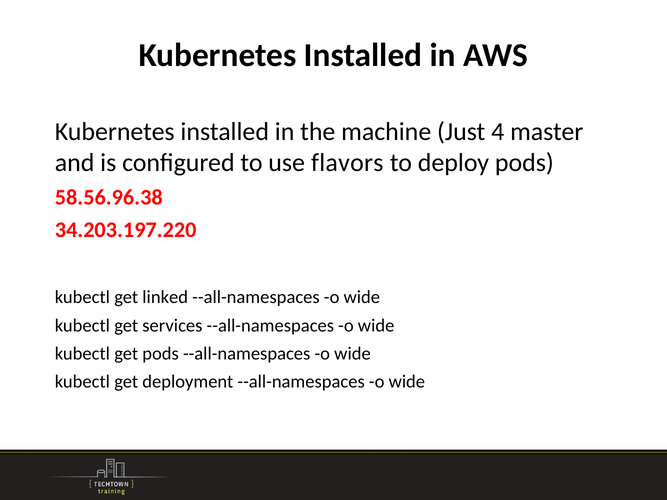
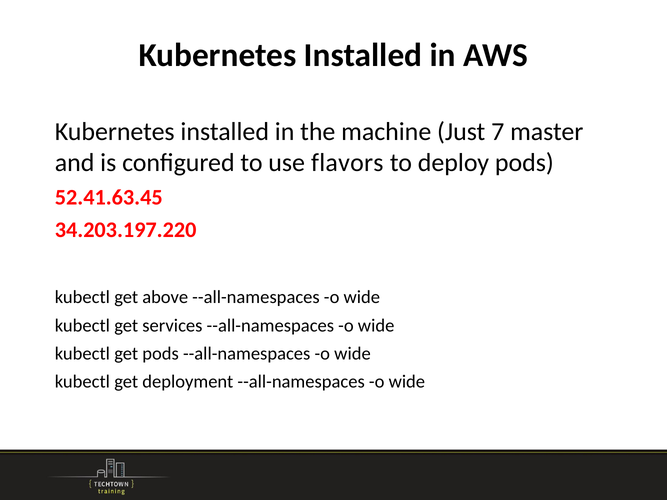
4: 4 -> 7
58.56.96.38: 58.56.96.38 -> 52.41.63.45
linked: linked -> above
